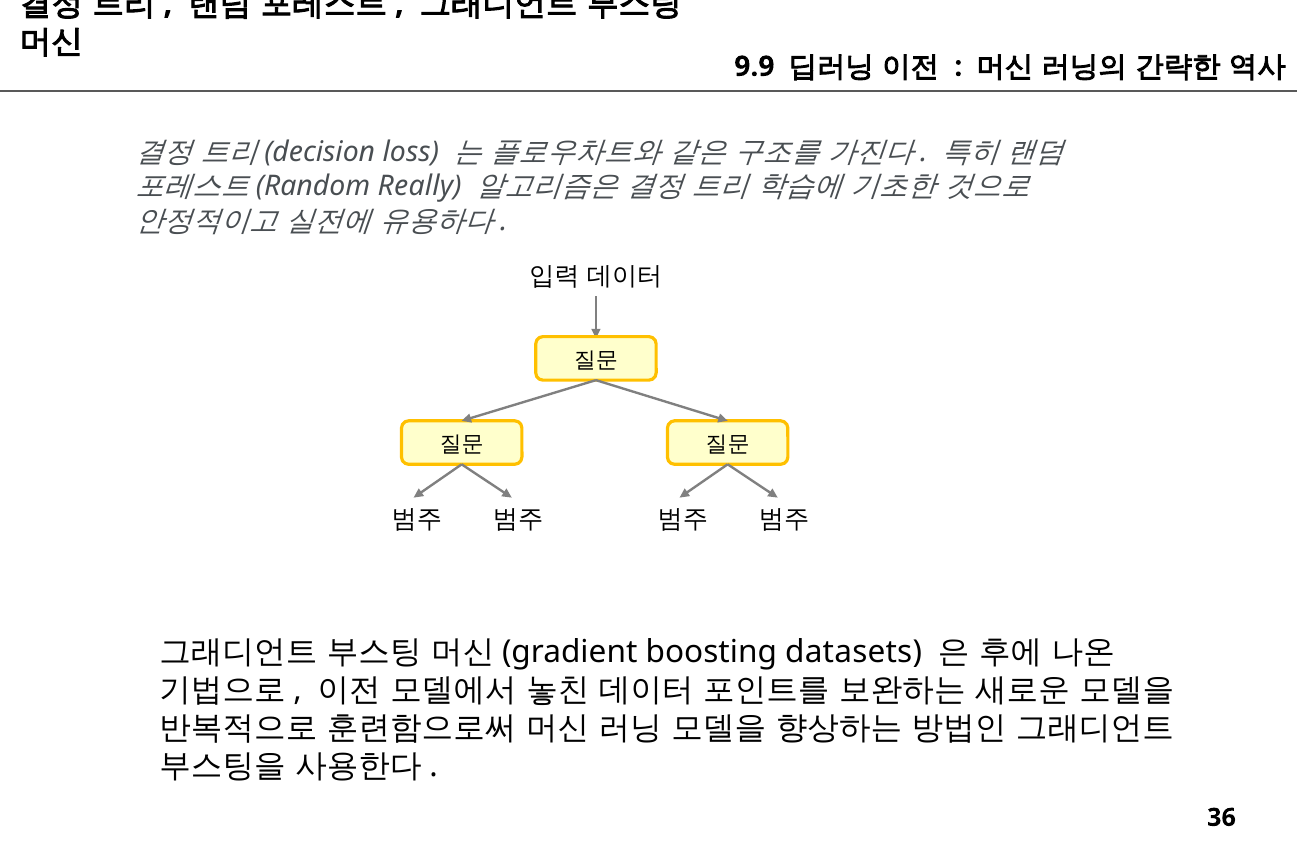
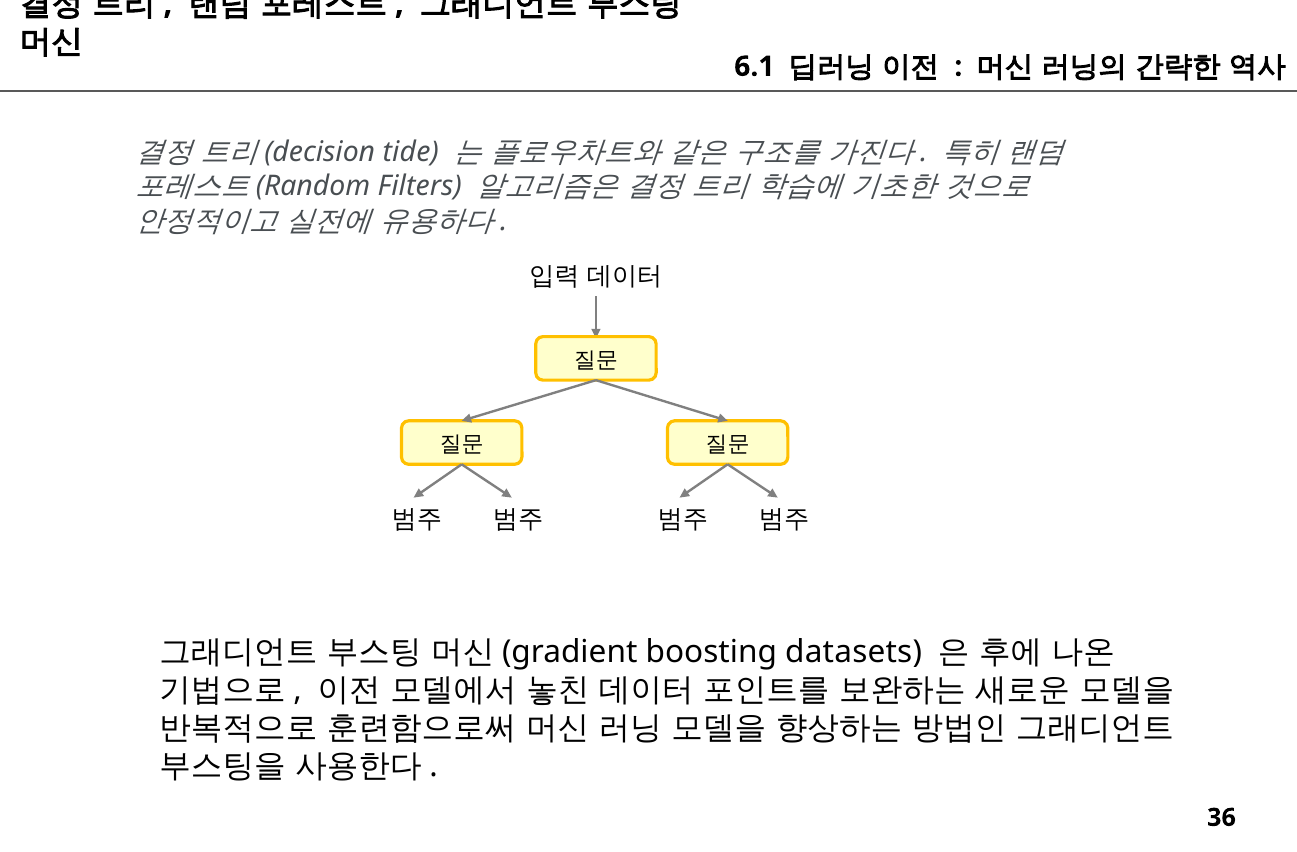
9.9: 9.9 -> 6.1
loss: loss -> tide
Really: Really -> Filters
